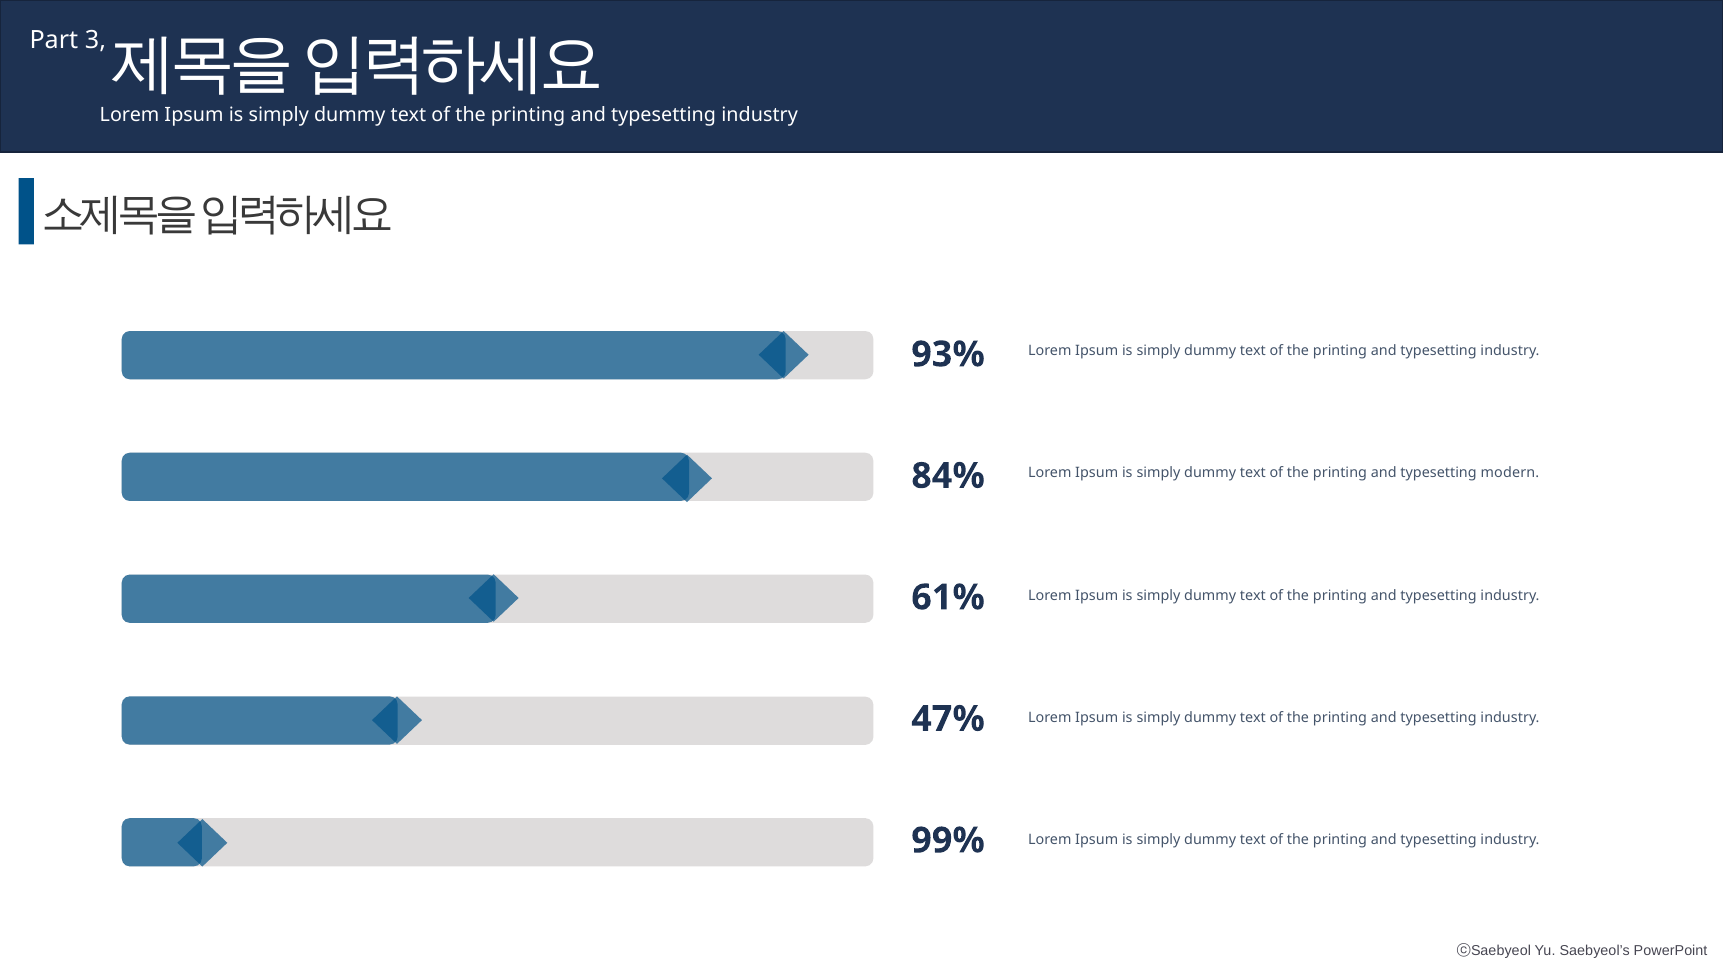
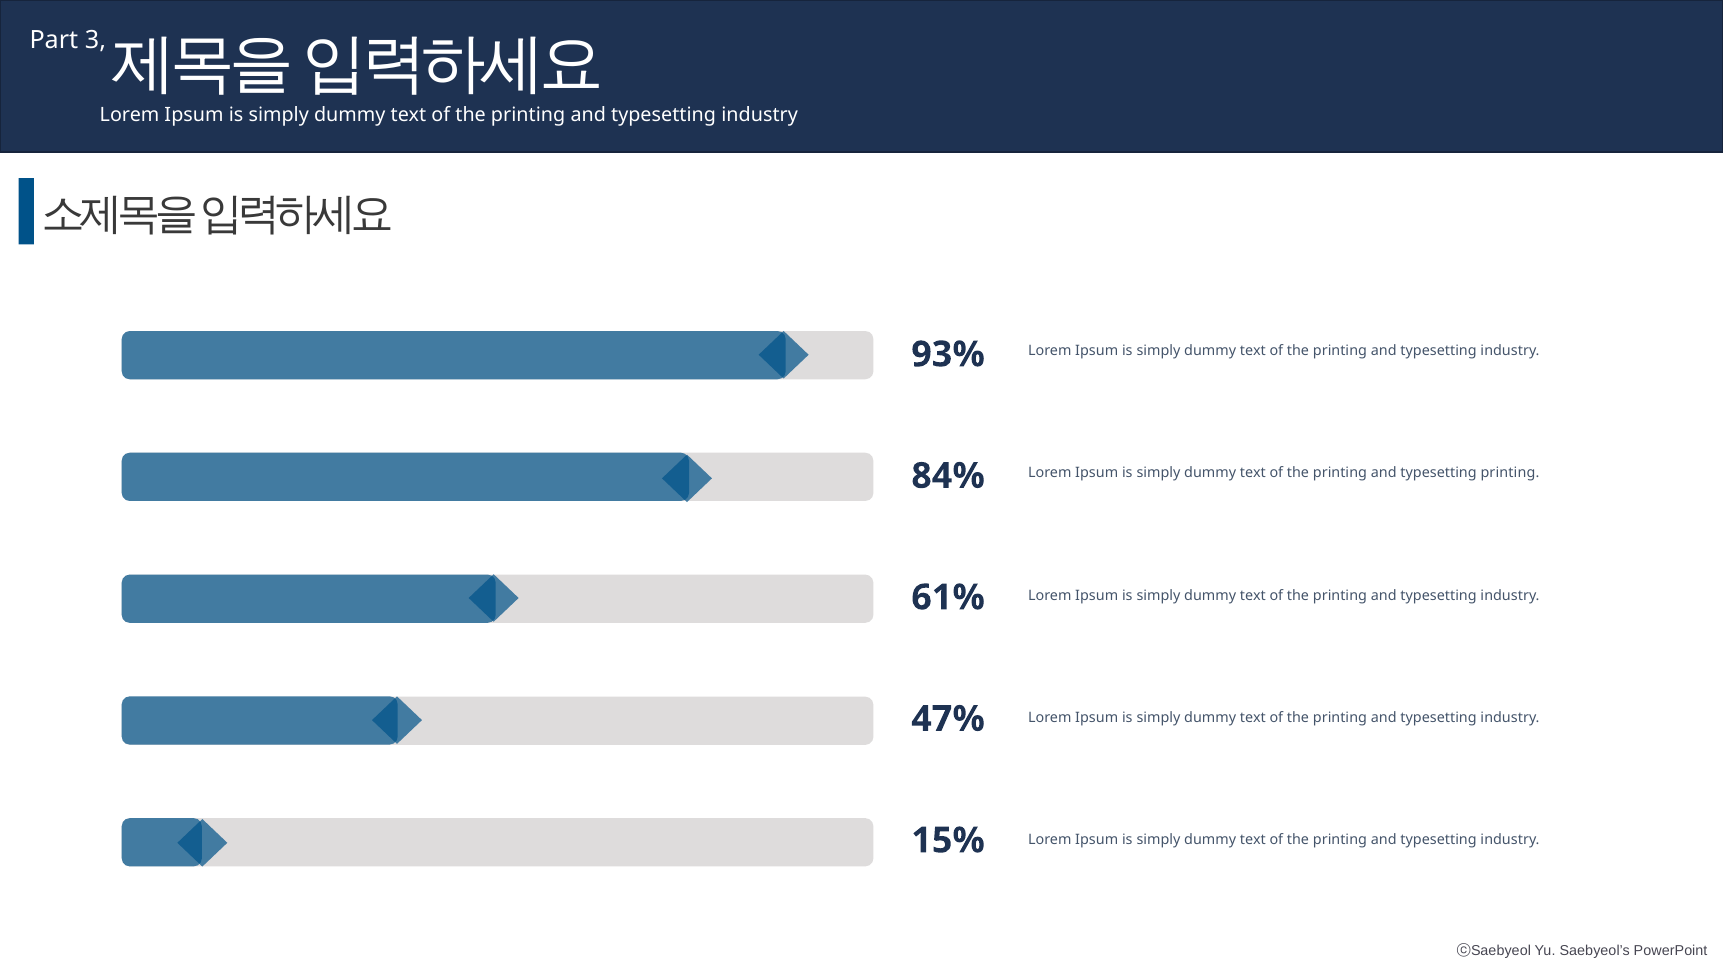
typesetting modern: modern -> printing
99%: 99% -> 15%
